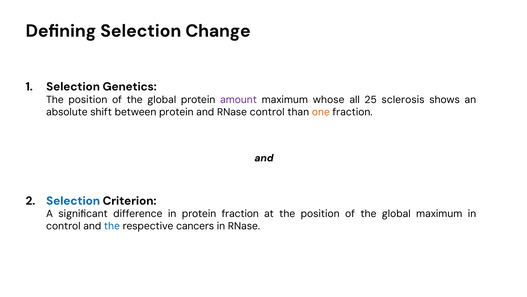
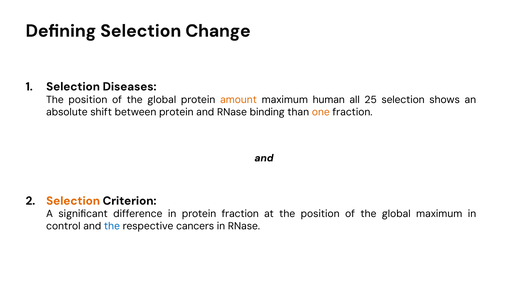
Genetics: Genetics -> Diseases
amount colour: purple -> orange
whose: whose -> human
25 sclerosis: sclerosis -> selection
RNase control: control -> binding
Selection at (73, 200) colour: blue -> orange
